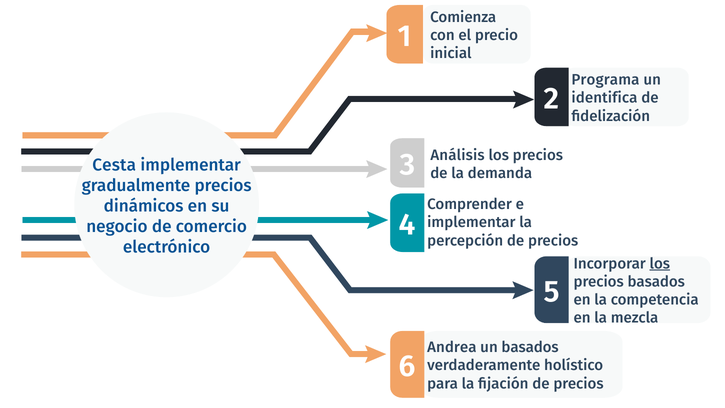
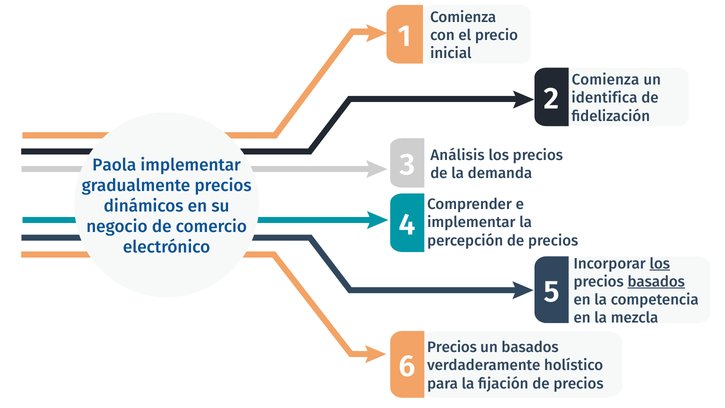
Programa at (605, 80): Programa -> Comienza
Cesta: Cesta -> Paola
basados at (656, 282) underline: none -> present
Andrea at (452, 347): Andrea -> Precios
